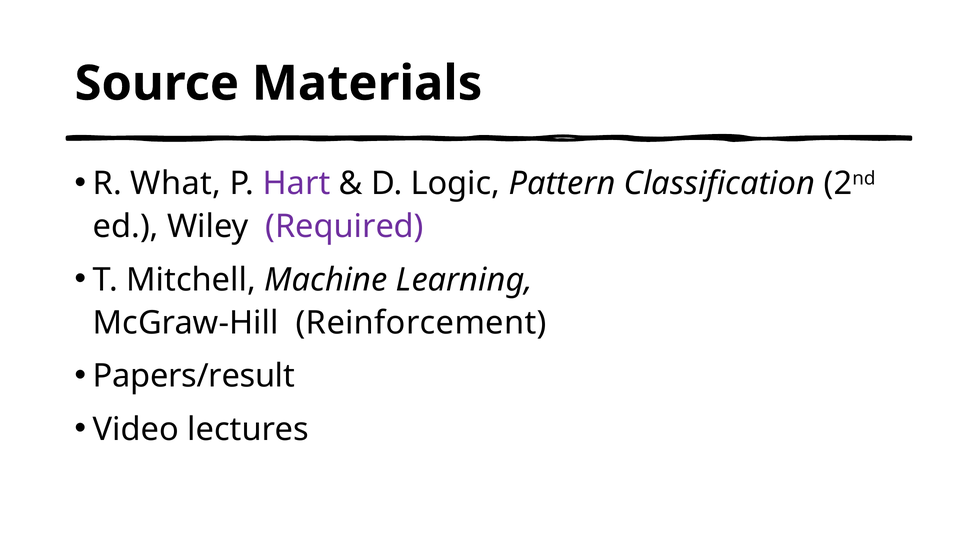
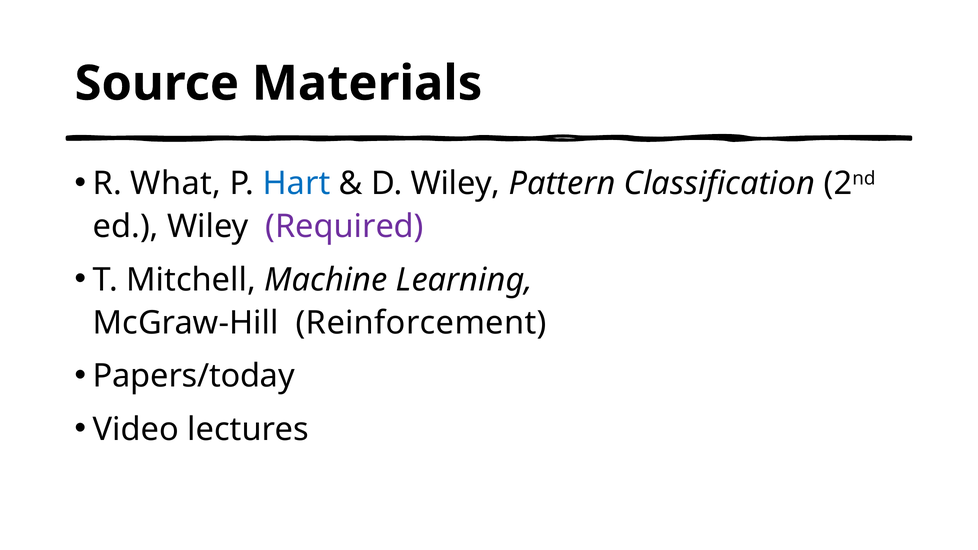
Hart colour: purple -> blue
D Logic: Logic -> Wiley
Papers/result: Papers/result -> Papers/today
